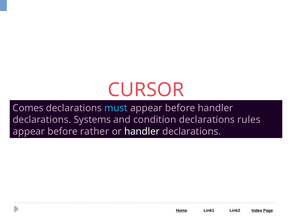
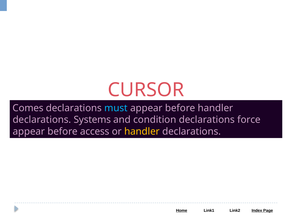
rules: rules -> force
rather: rather -> access
handler at (142, 131) colour: white -> yellow
